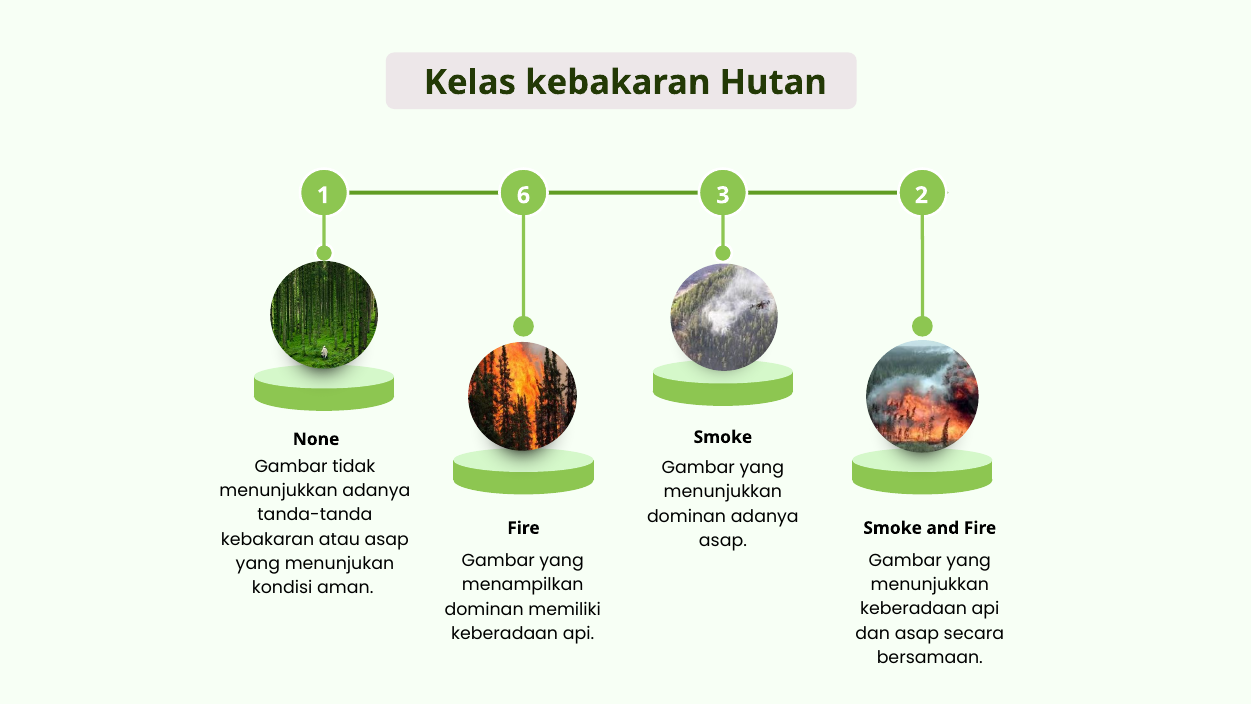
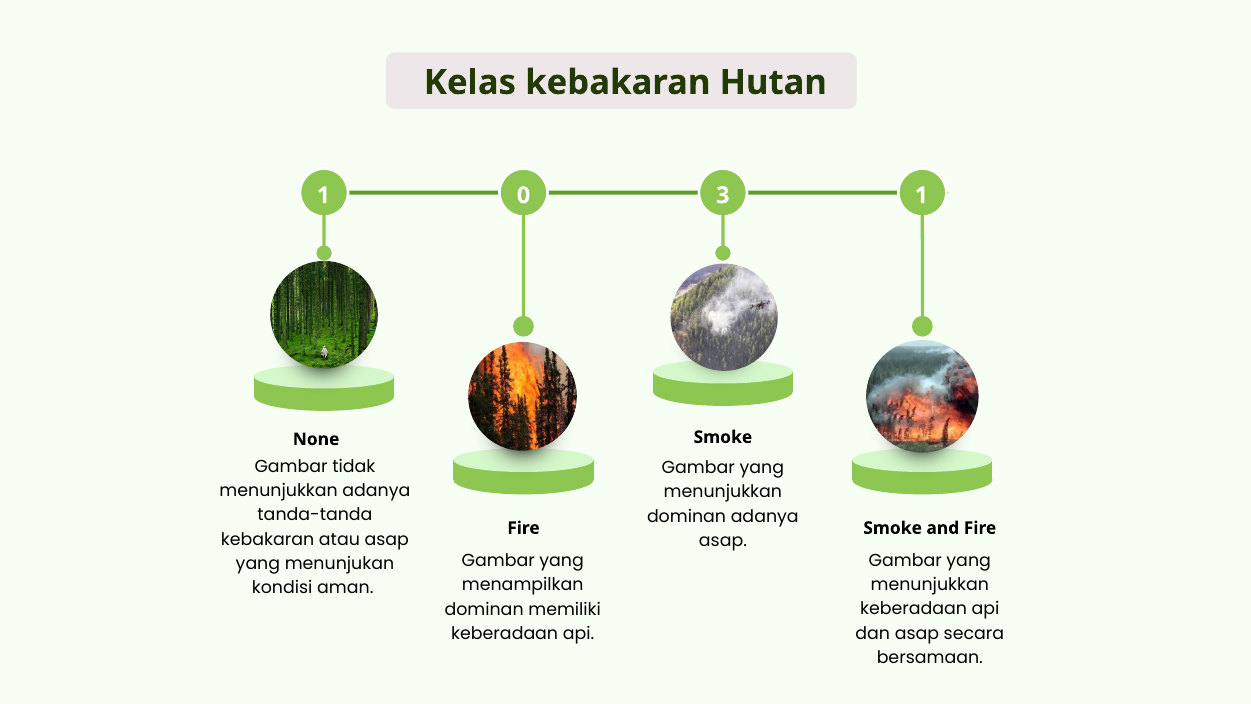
6: 6 -> 0
3 2: 2 -> 1
